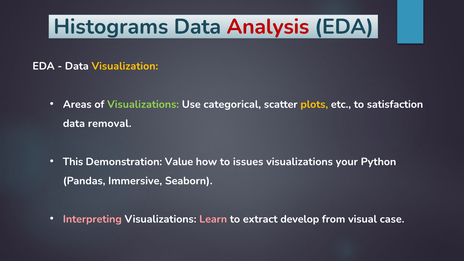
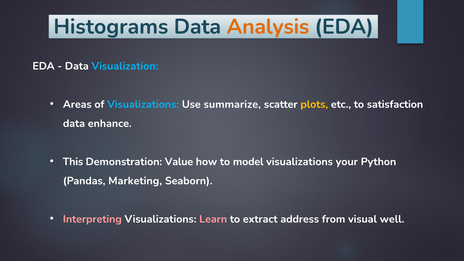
Analysis colour: red -> orange
Visualization colour: yellow -> light blue
Visualizations at (143, 104) colour: light green -> light blue
categorical: categorical -> summarize
removal: removal -> enhance
issues: issues -> model
Immersive: Immersive -> Marketing
develop: develop -> address
case: case -> well
